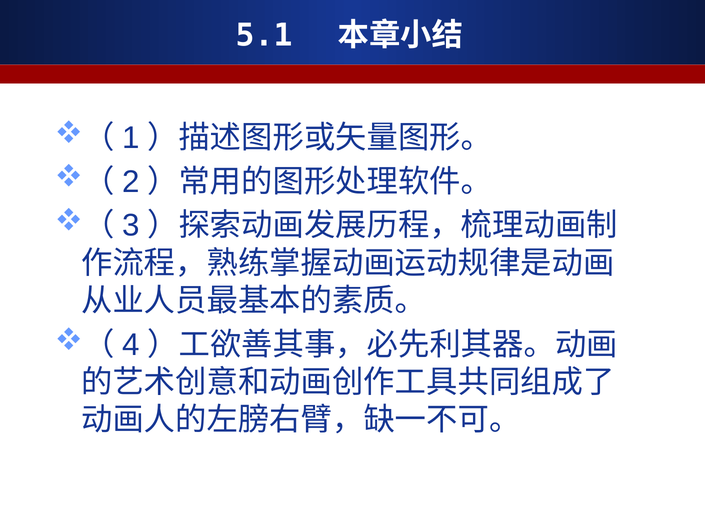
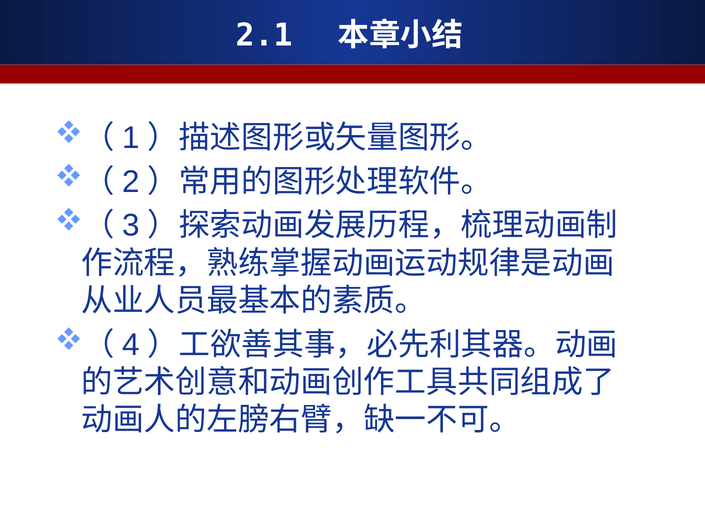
5.1: 5.1 -> 2.1
